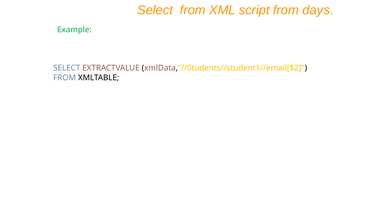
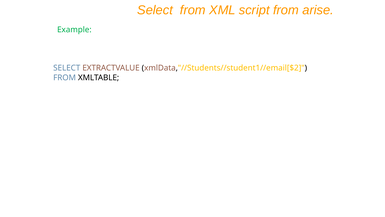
days: days -> arise
